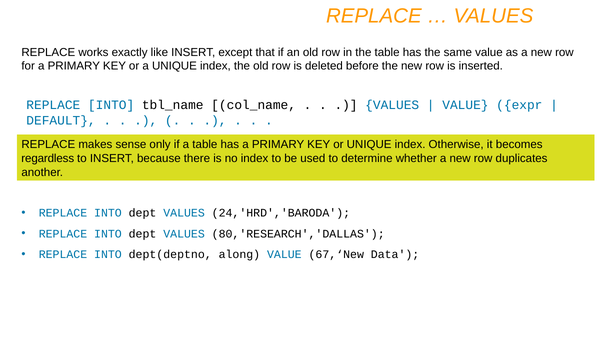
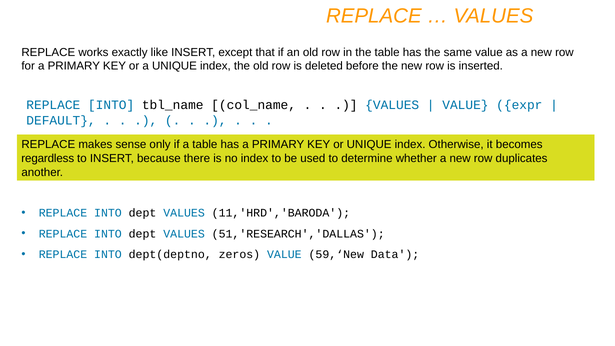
24,'HRD','BARODA: 24,'HRD','BARODA -> 11,'HRD','BARODA
80,'RESEARCH','DALLAS: 80,'RESEARCH','DALLAS -> 51,'RESEARCH','DALLAS
along: along -> zeros
67,‘New: 67,‘New -> 59,‘New
